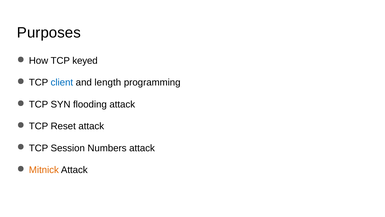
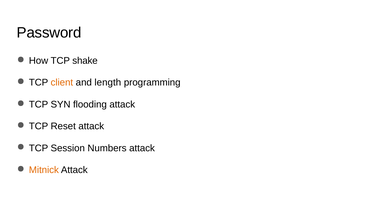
Purposes: Purposes -> Password
keyed: keyed -> shake
client colour: blue -> orange
